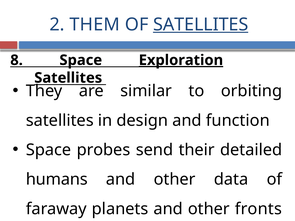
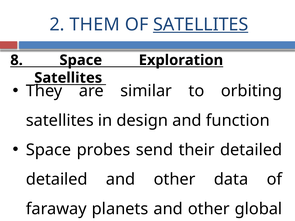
Exploration underline: present -> none
humans at (57, 180): humans -> detailed
fronts: fronts -> global
